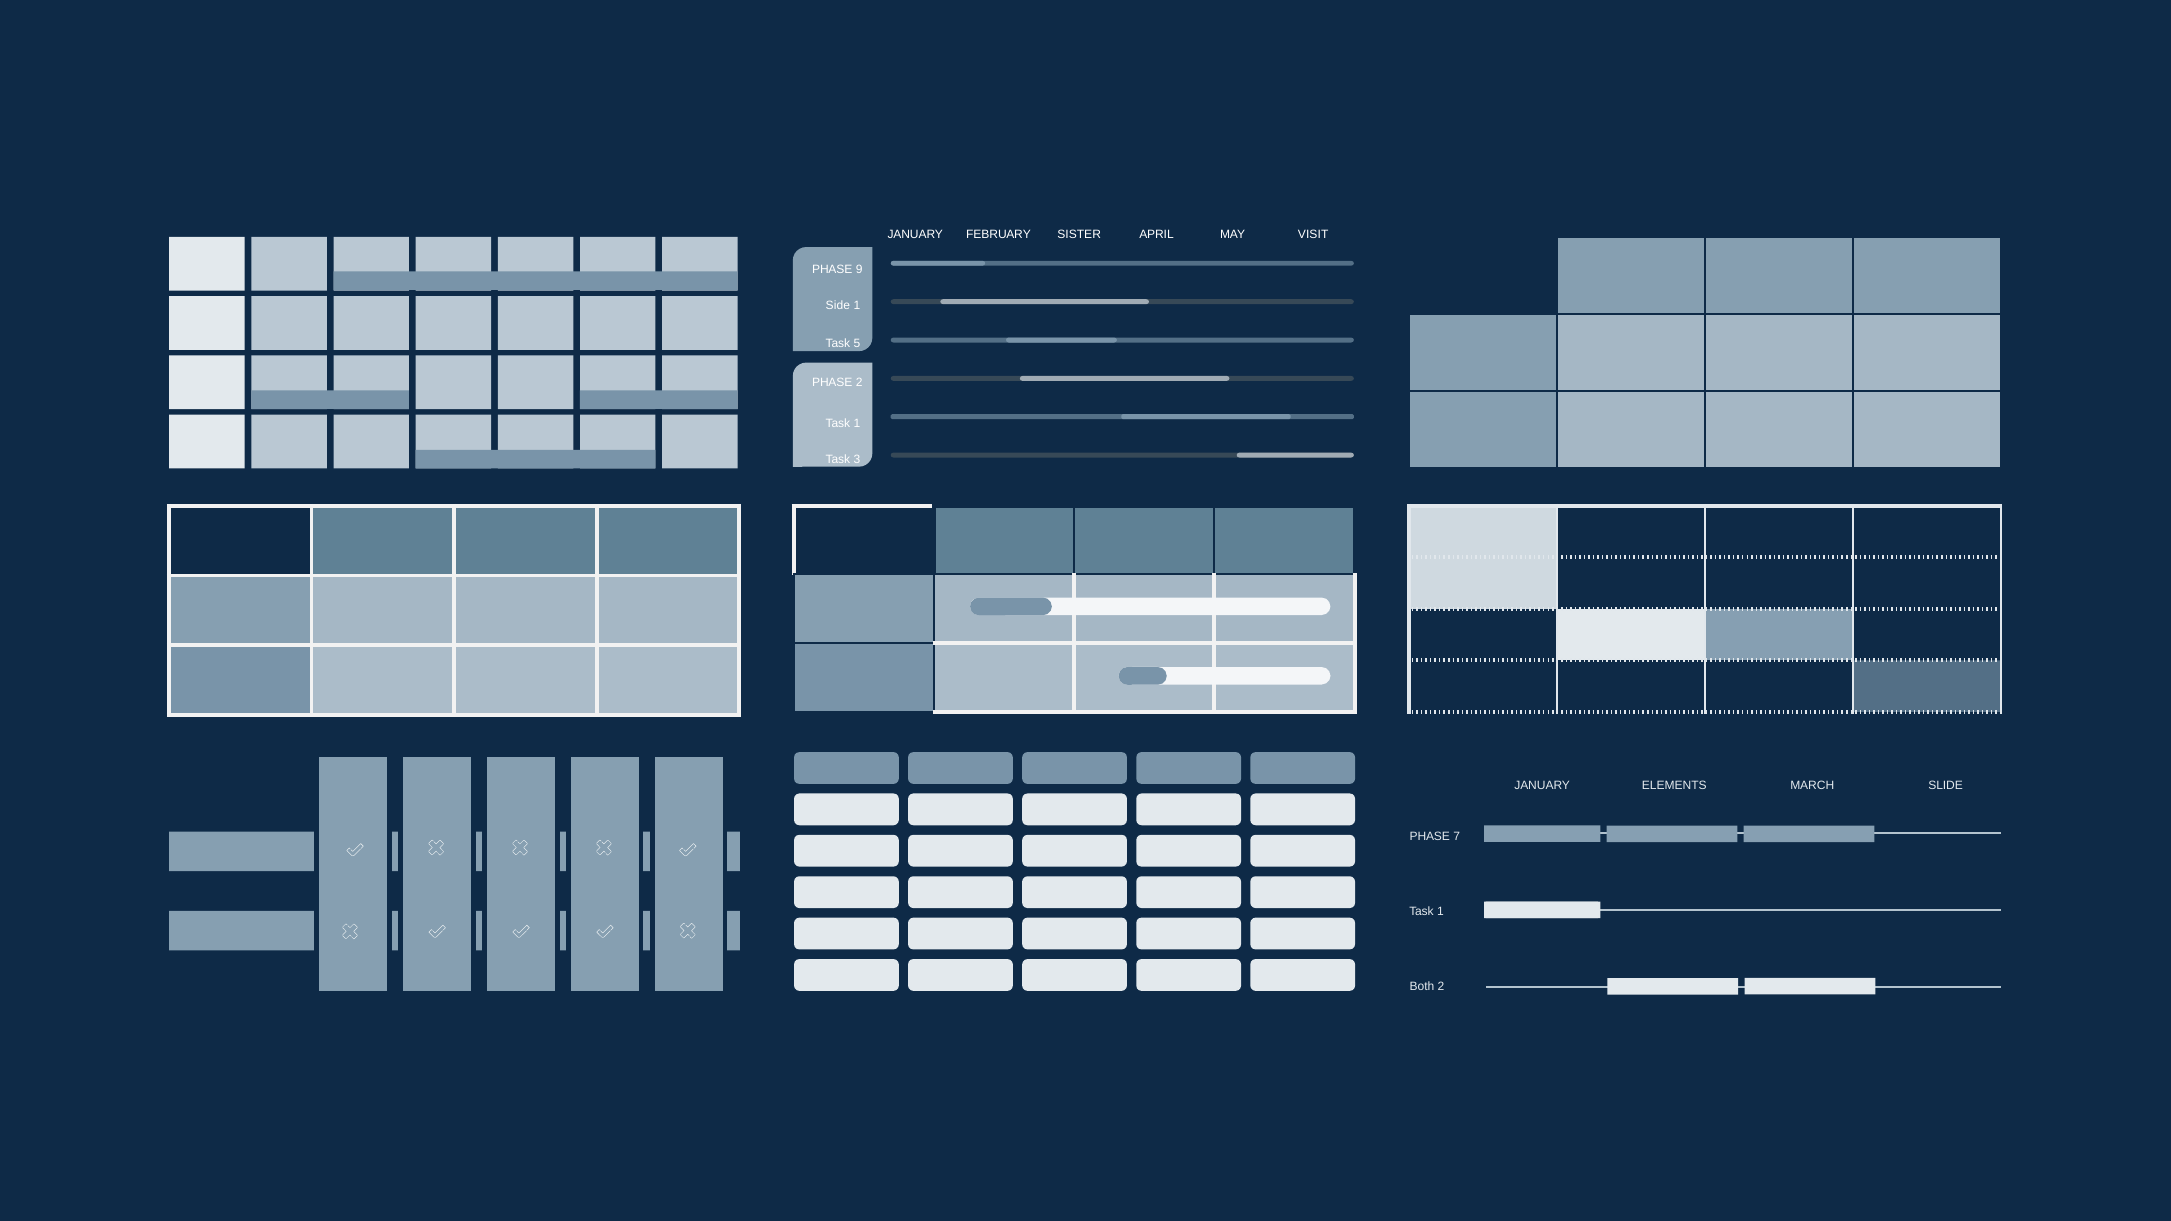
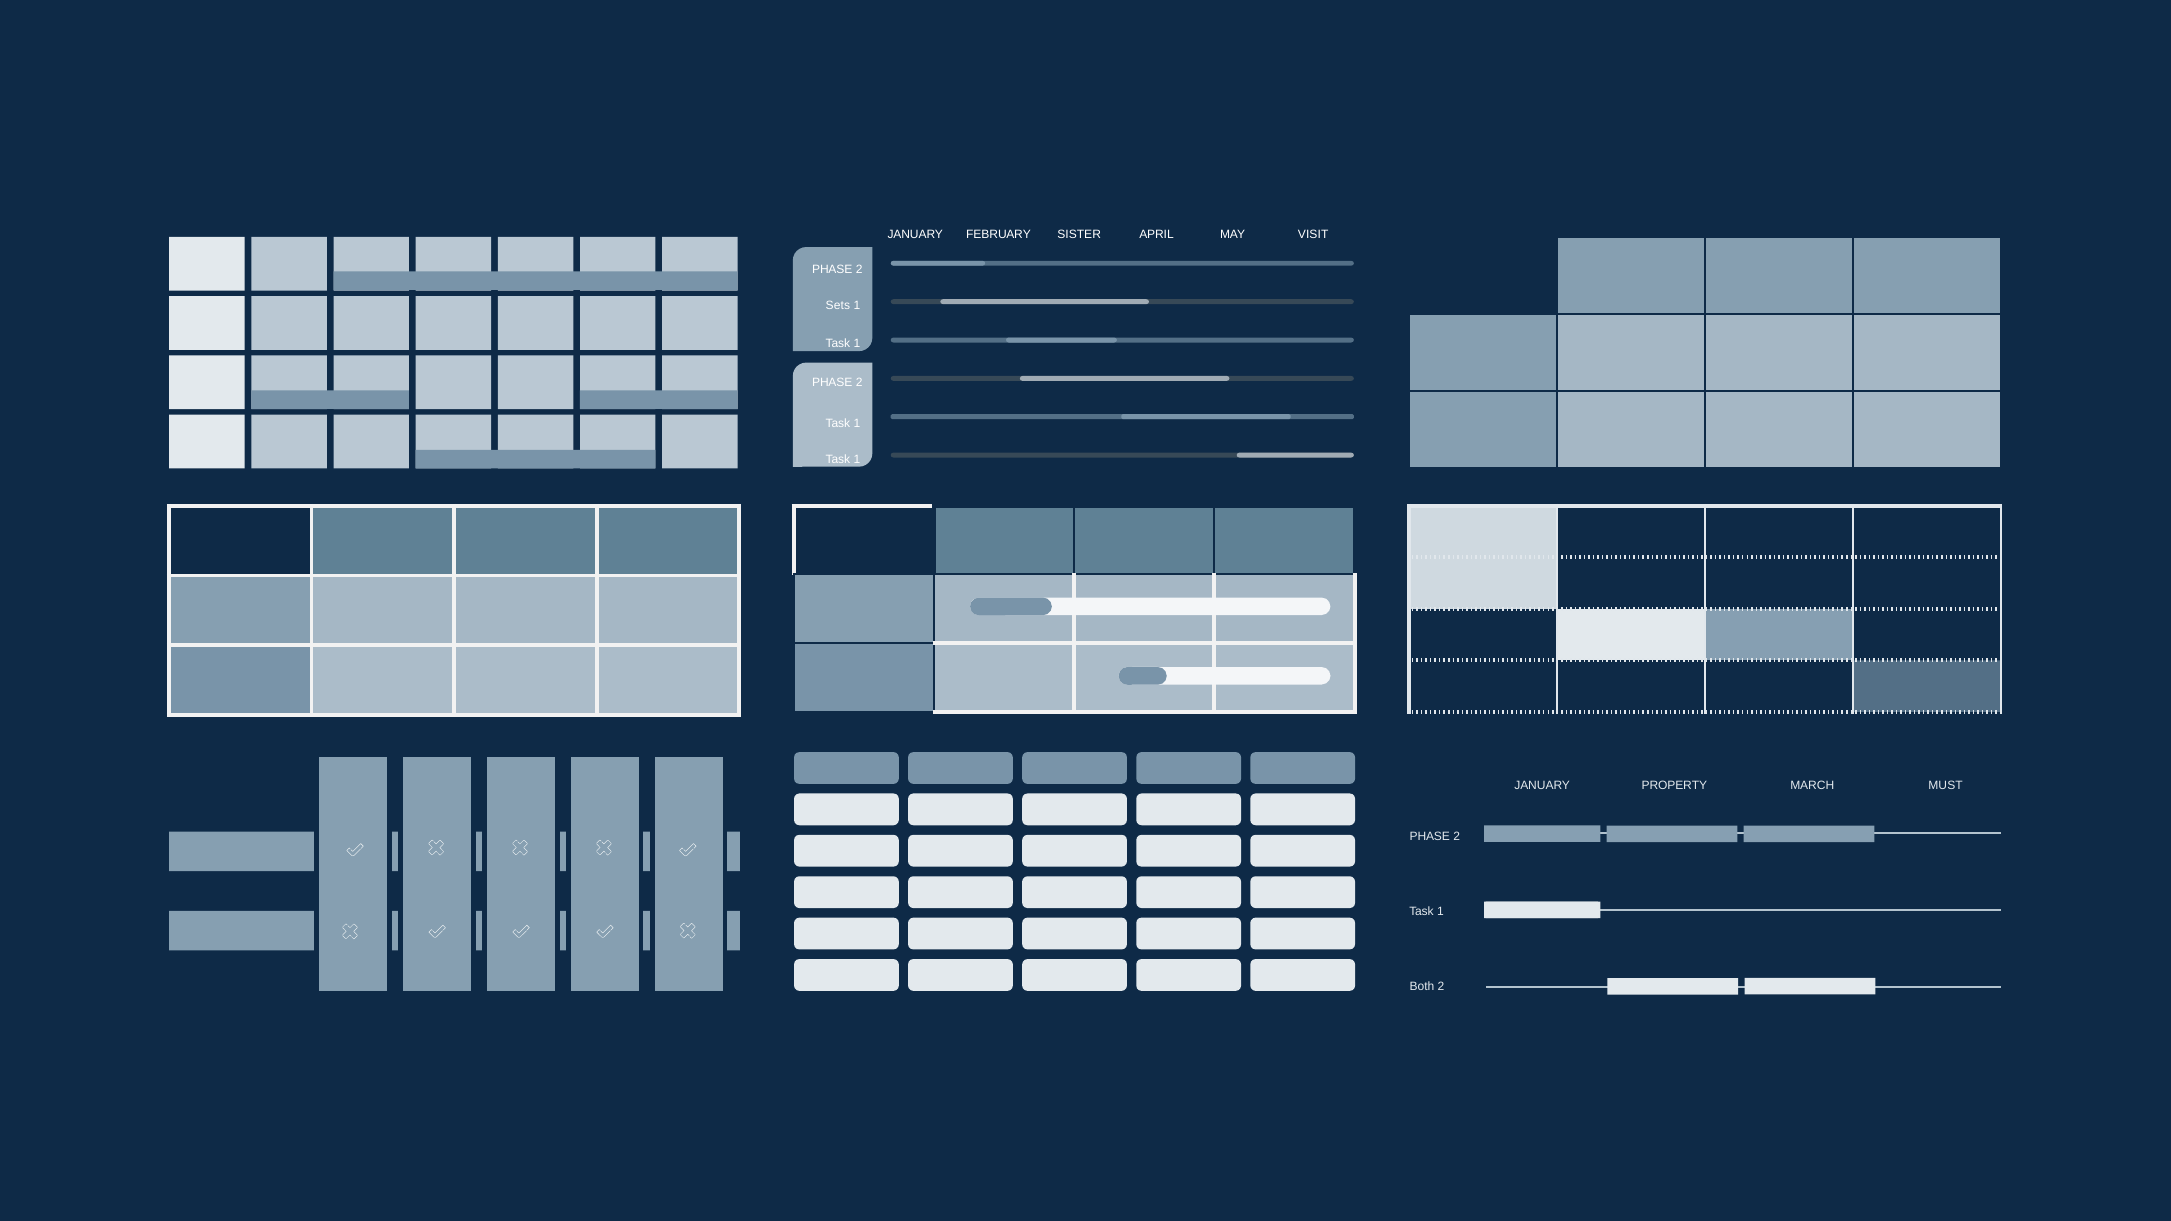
9 at (859, 269): 9 -> 2
Side: Side -> Sets
5 at (857, 344): 5 -> 1
3 at (857, 460): 3 -> 1
ELEMENTS: ELEMENTS -> PROPERTY
SLIDE: SLIDE -> MUST
7 at (1457, 836): 7 -> 2
